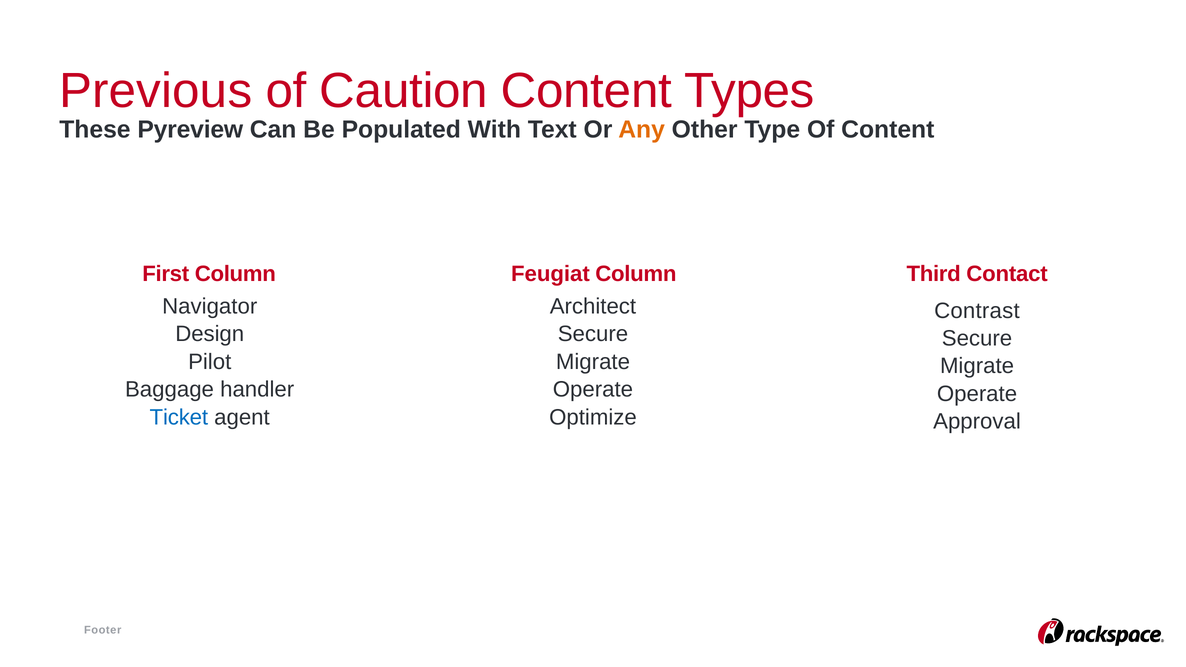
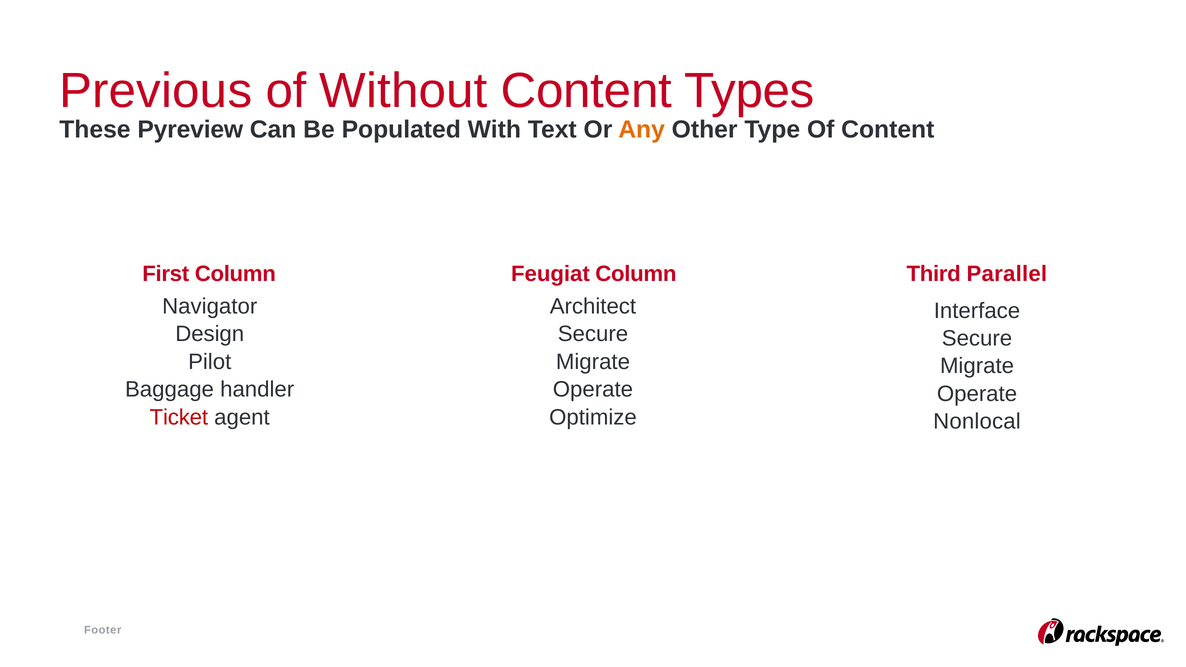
Caution: Caution -> Without
Contact: Contact -> Parallel
Contrast: Contrast -> Interface
Ticket colour: blue -> red
Approval: Approval -> Nonlocal
